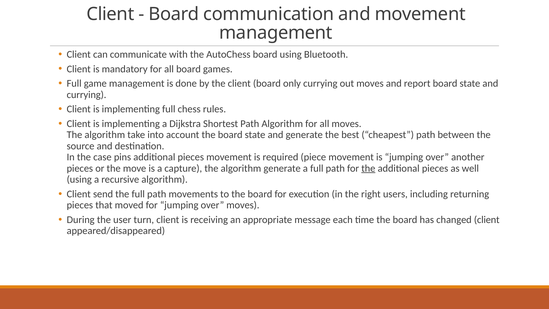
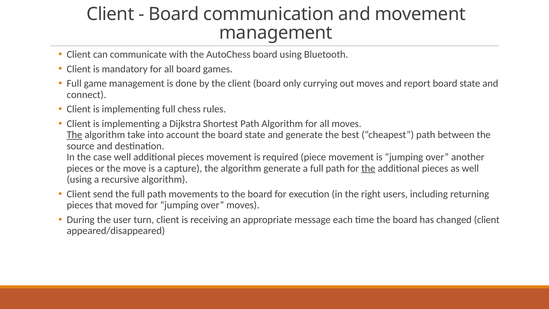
currying at (87, 95): currying -> connect
The at (74, 135) underline: none -> present
case pins: pins -> well
